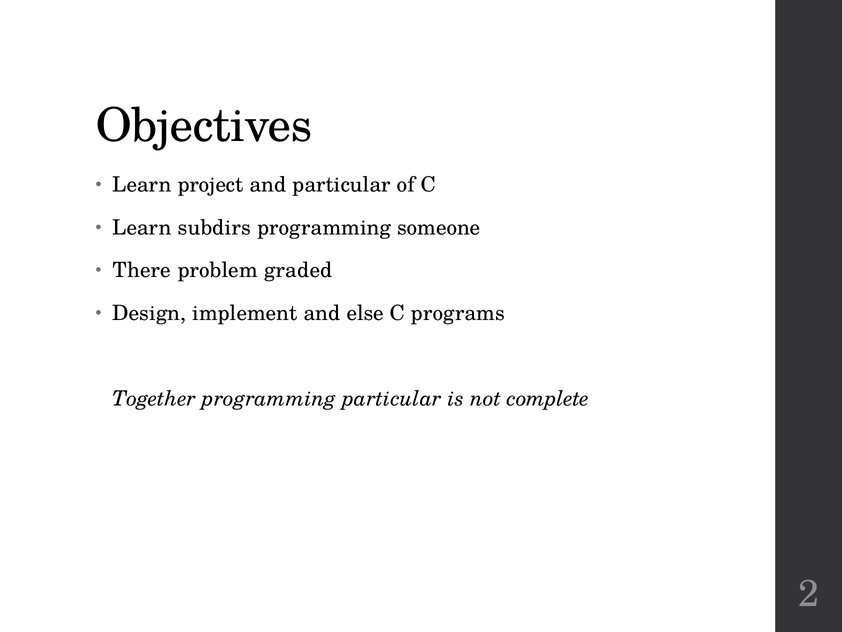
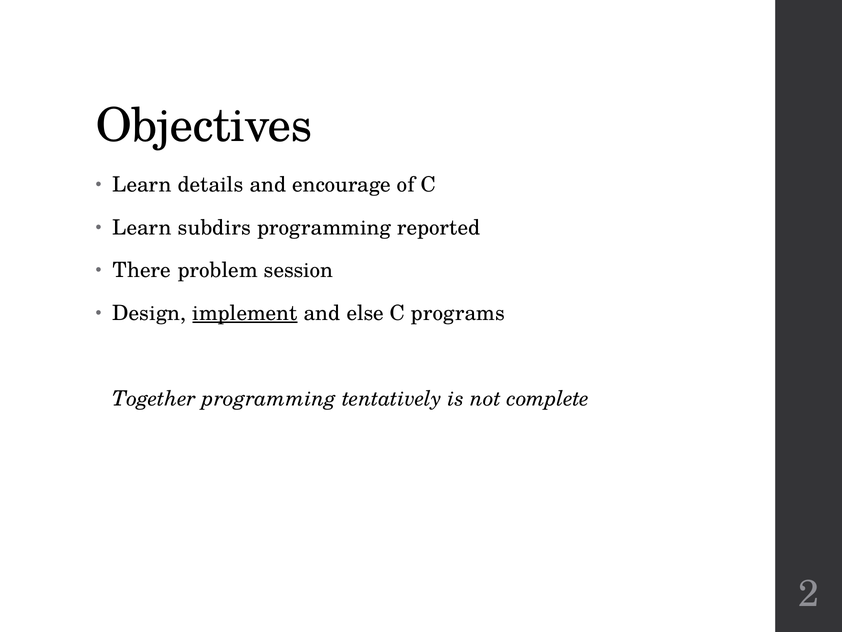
project: project -> details
and particular: particular -> encourage
someone: someone -> reported
graded: graded -> session
implement underline: none -> present
programming particular: particular -> tentatively
